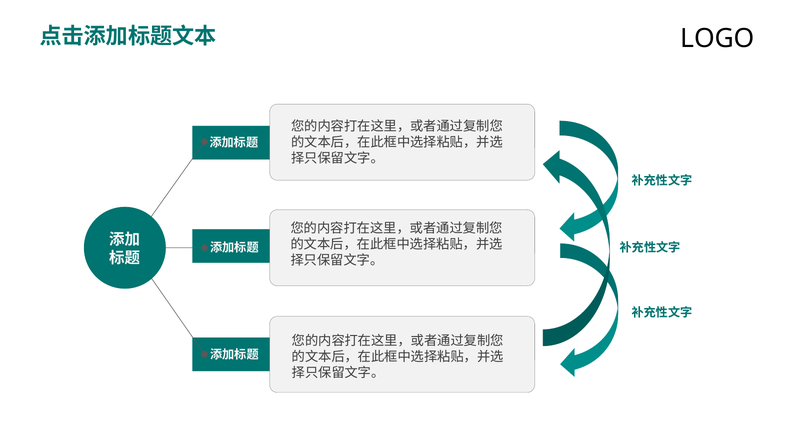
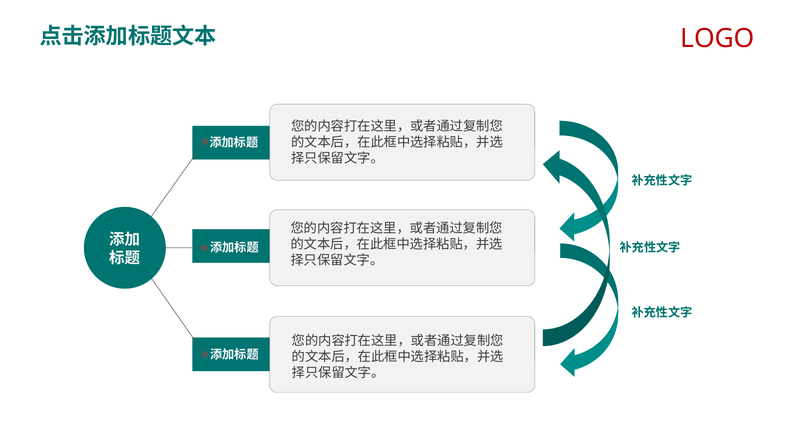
LOGO colour: black -> red
